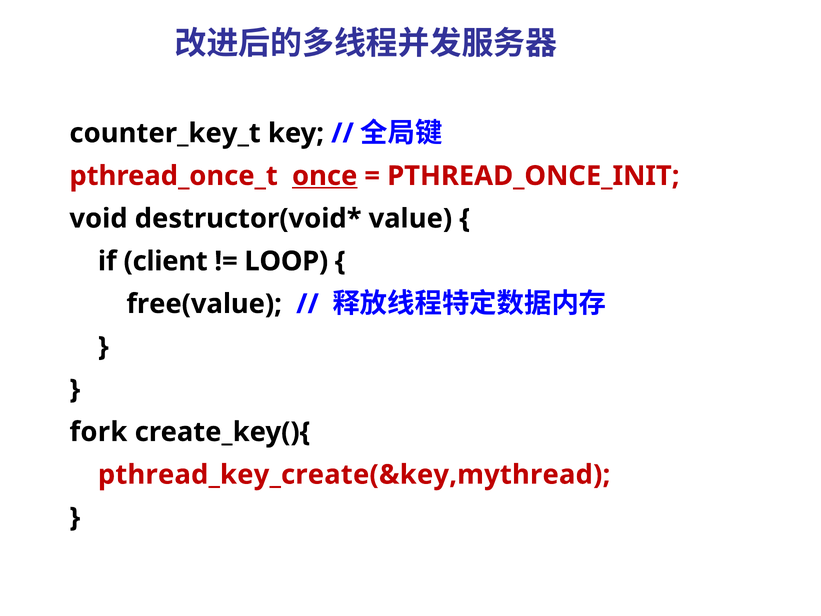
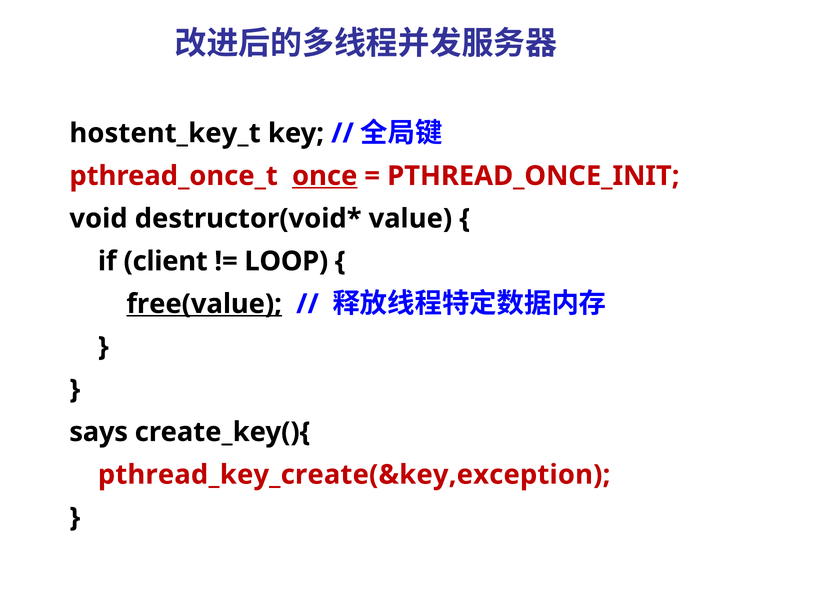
counter_key_t: counter_key_t -> hostent_key_t
free(value underline: none -> present
fork: fork -> says
pthread_key_create(&key,mythread: pthread_key_create(&key,mythread -> pthread_key_create(&key,exception
